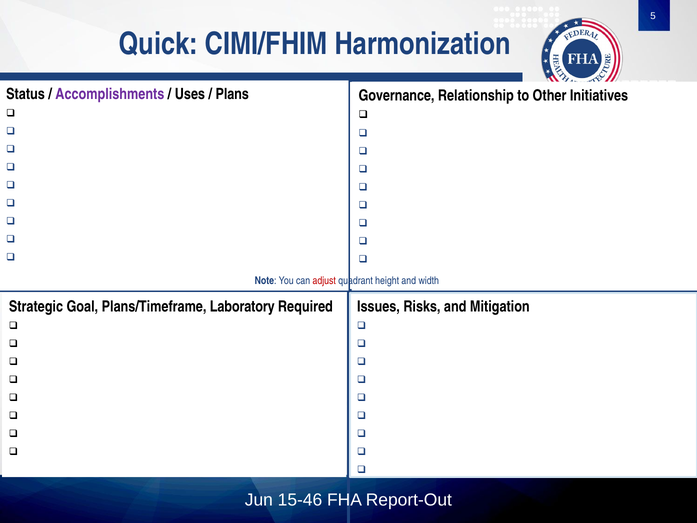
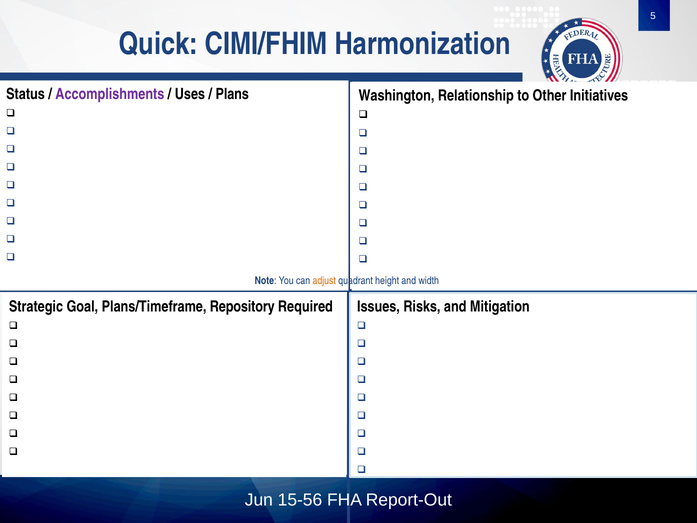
Governance: Governance -> Washington
adjust colour: red -> orange
Laboratory: Laboratory -> Repository
15-46: 15-46 -> 15-56
